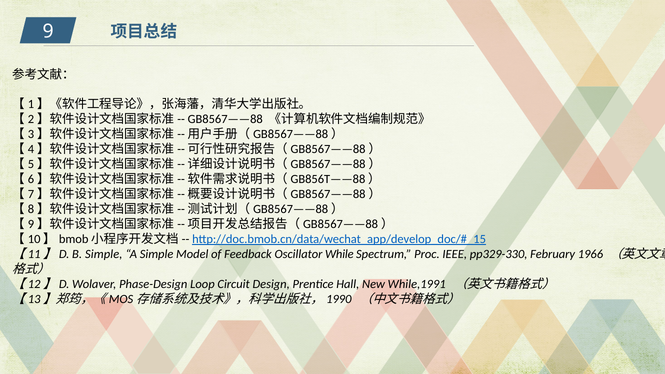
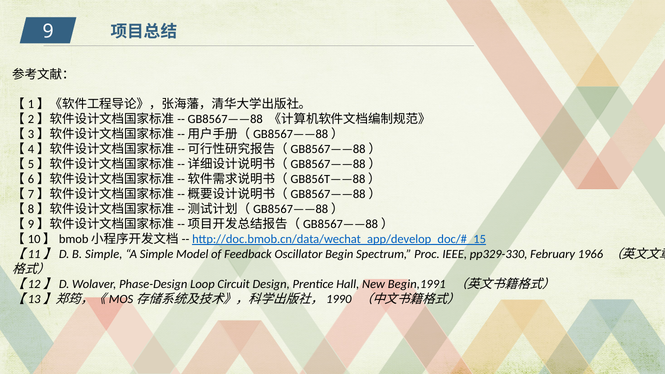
While: While -> Begin
While,1991: While,1991 -> Begin,1991
